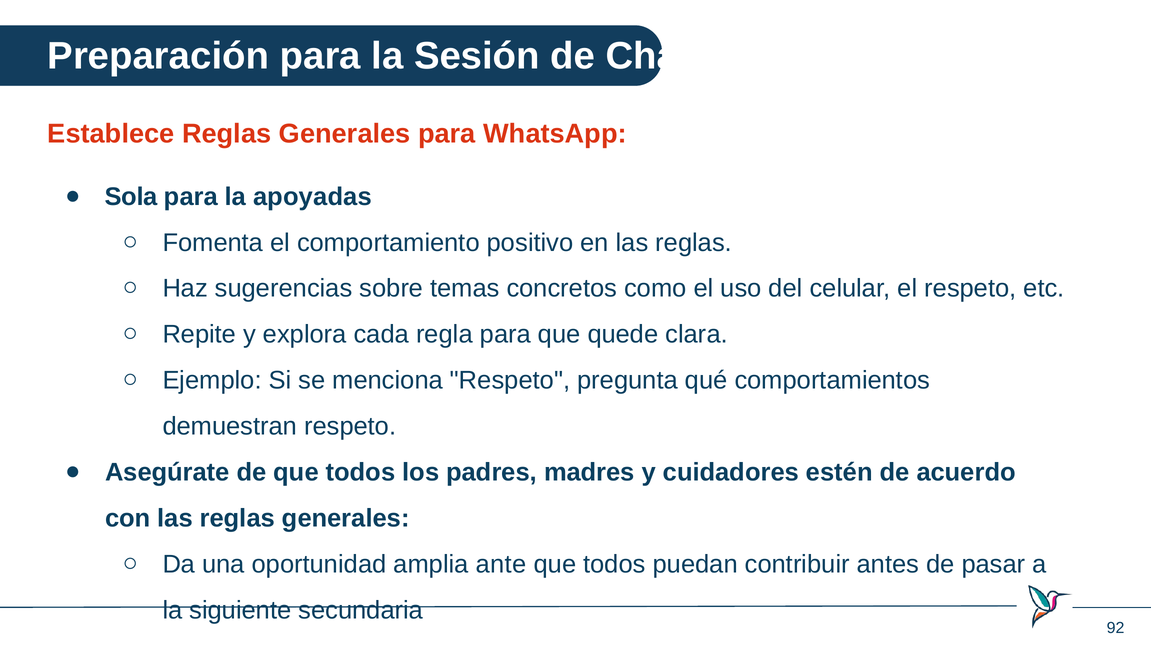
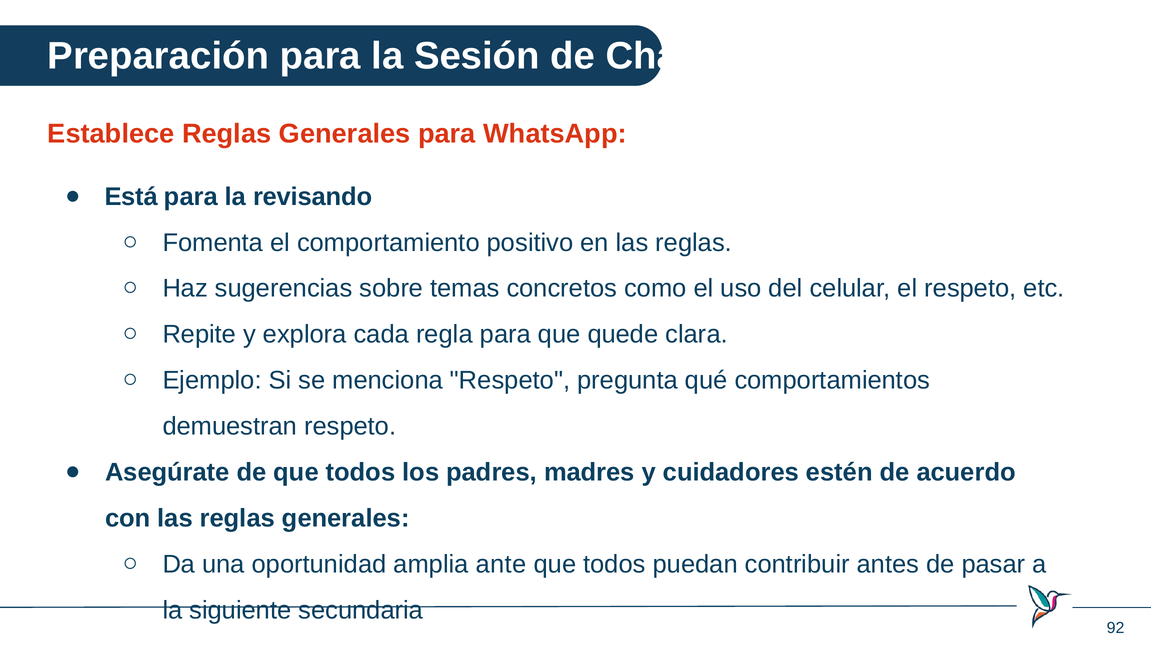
Sola: Sola -> Está
apoyadas: apoyadas -> revisando
